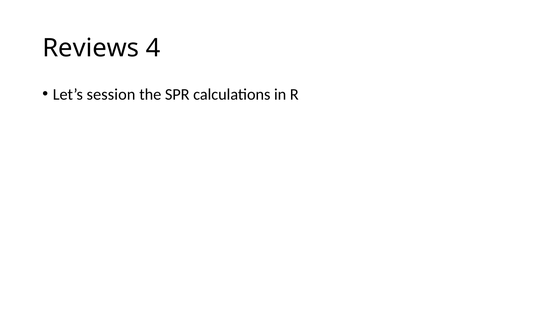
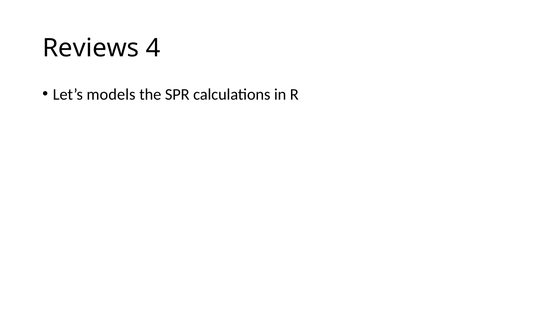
session: session -> models
